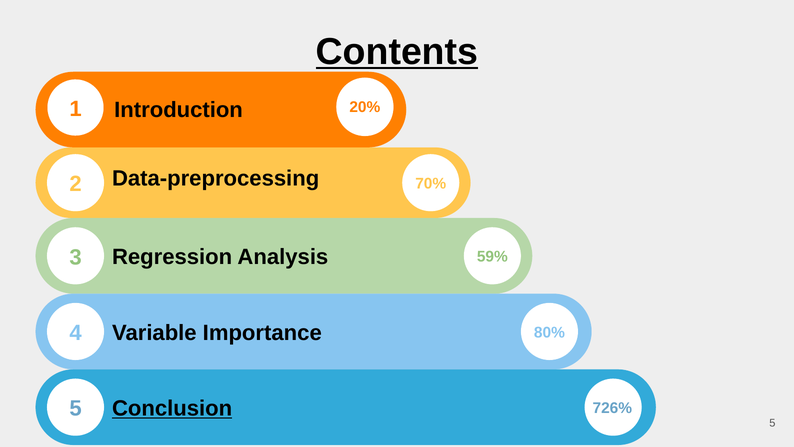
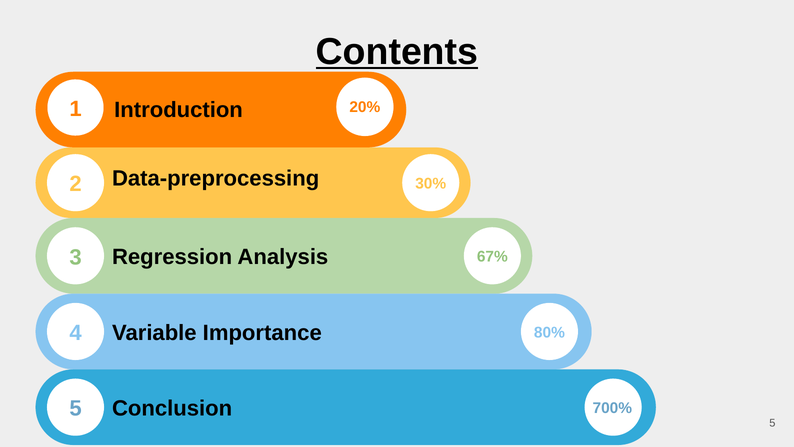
70%: 70% -> 30%
59%: 59% -> 67%
Conclusion underline: present -> none
726%: 726% -> 700%
